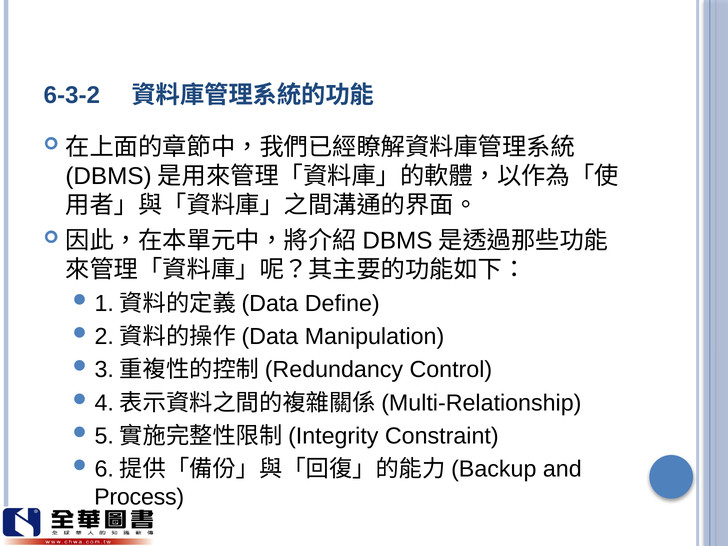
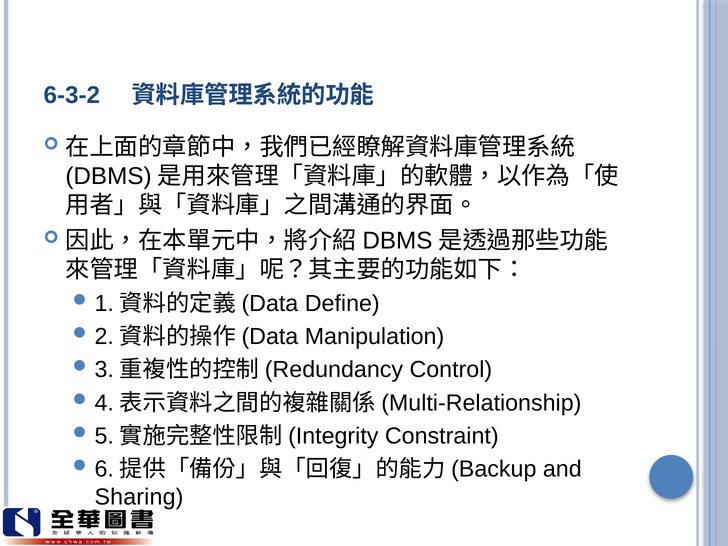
Process: Process -> Sharing
